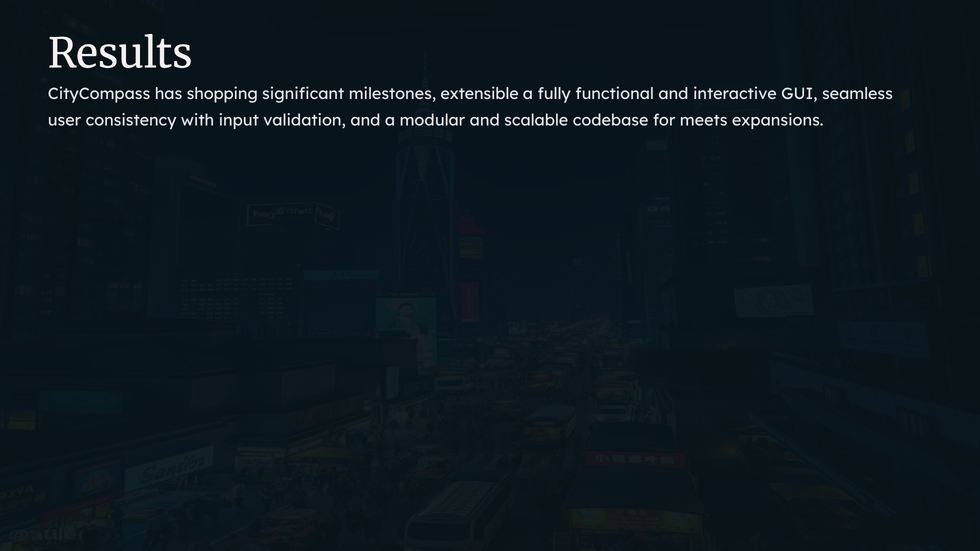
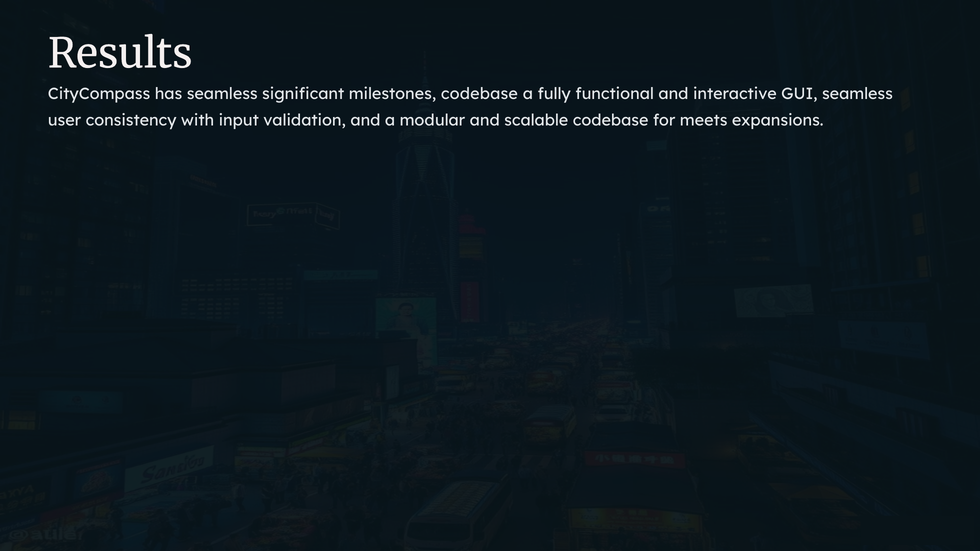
has shopping: shopping -> seamless
milestones extensible: extensible -> codebase
